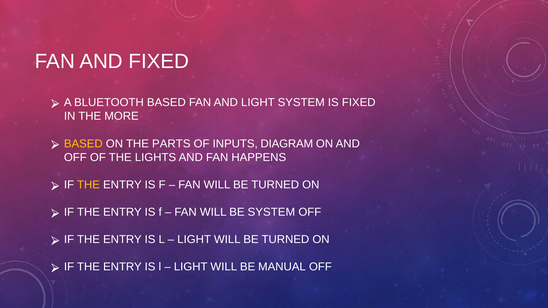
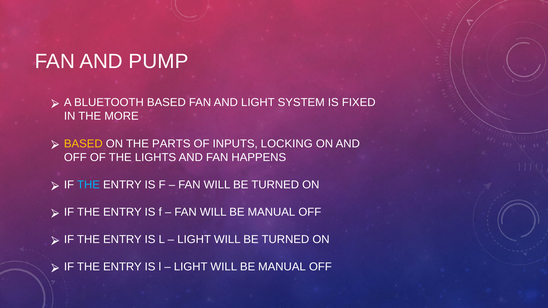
AND FIXED: FIXED -> PUMP
DIAGRAM: DIAGRAM -> LOCKING
THE at (88, 185) colour: yellow -> light blue
FAN WILL BE SYSTEM: SYSTEM -> MANUAL
